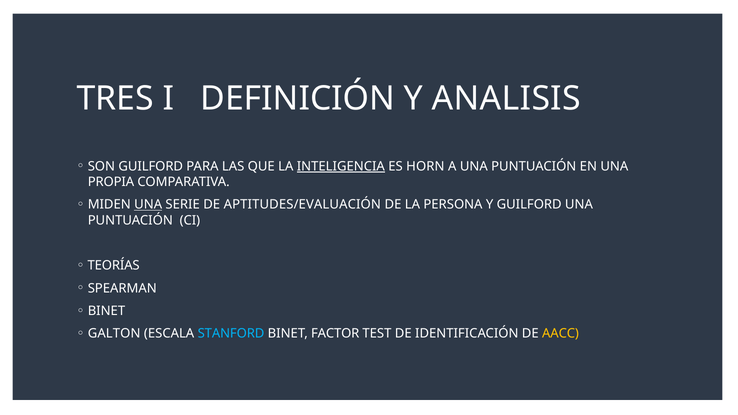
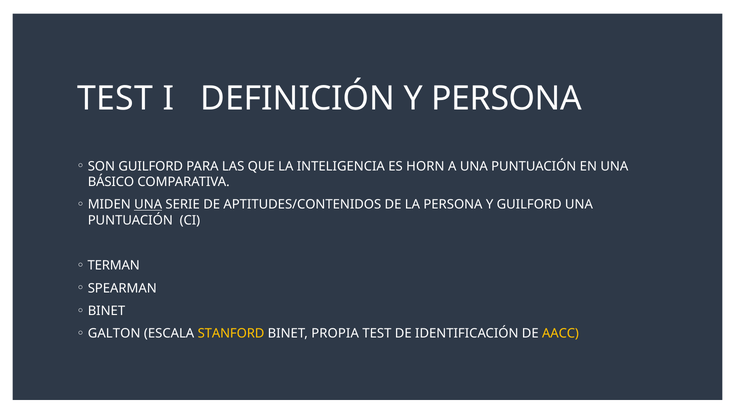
TRES at (115, 99): TRES -> TEST
Y ANALISIS: ANALISIS -> PERSONA
INTELIGENCIA underline: present -> none
PROPIA: PROPIA -> BÁSICO
APTITUDES/EVALUACIÓN: APTITUDES/EVALUACIÓN -> APTITUDES/CONTENIDOS
TEORÍAS: TEORÍAS -> TERMAN
STANFORD colour: light blue -> yellow
FACTOR: FACTOR -> PROPIA
